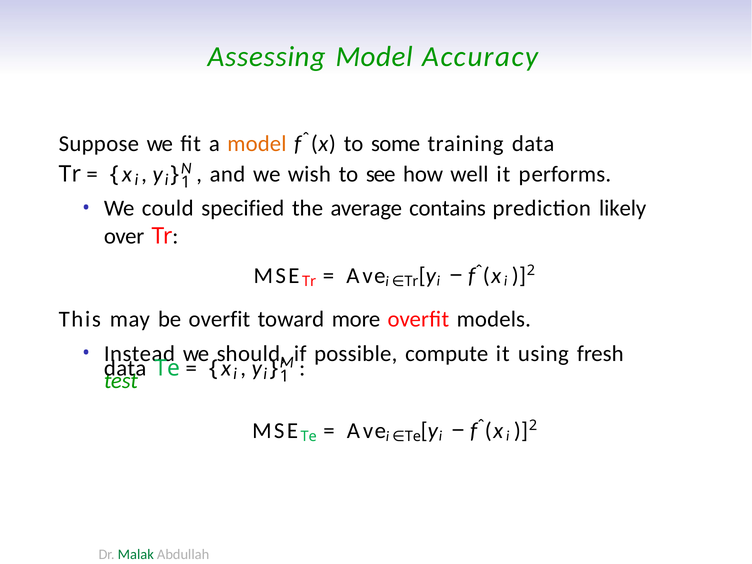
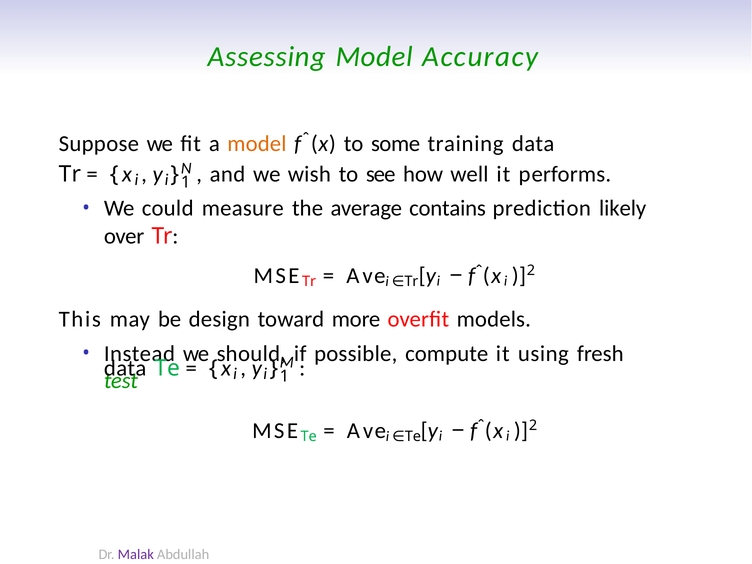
specified: specified -> measure
be overfit: overfit -> design
Malak colour: green -> purple
